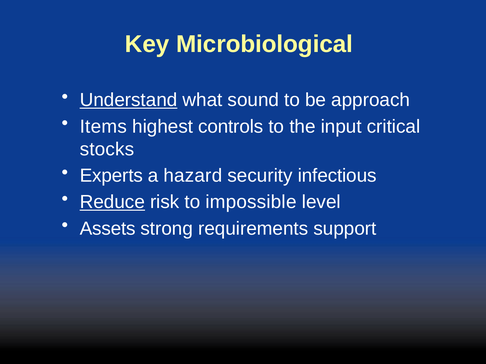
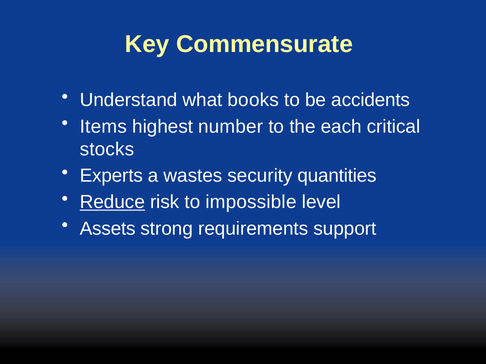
Microbiological: Microbiological -> Commensurate
Understand underline: present -> none
sound: sound -> books
approach: approach -> accidents
controls: controls -> number
input: input -> each
hazard: hazard -> wastes
infectious: infectious -> quantities
